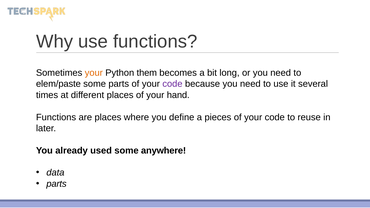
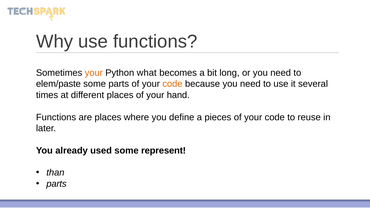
them: them -> what
code at (172, 84) colour: purple -> orange
anywhere: anywhere -> represent
data: data -> than
